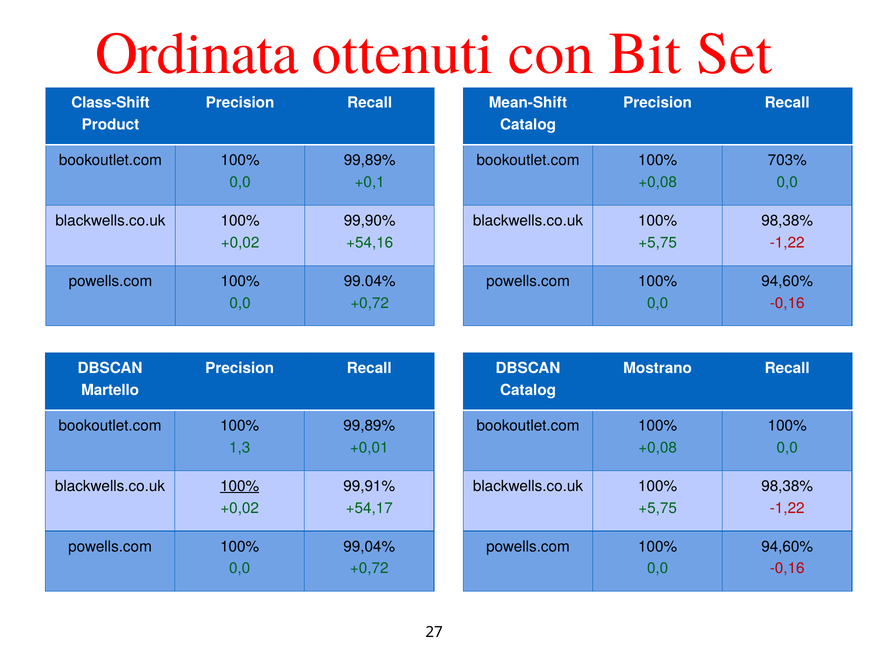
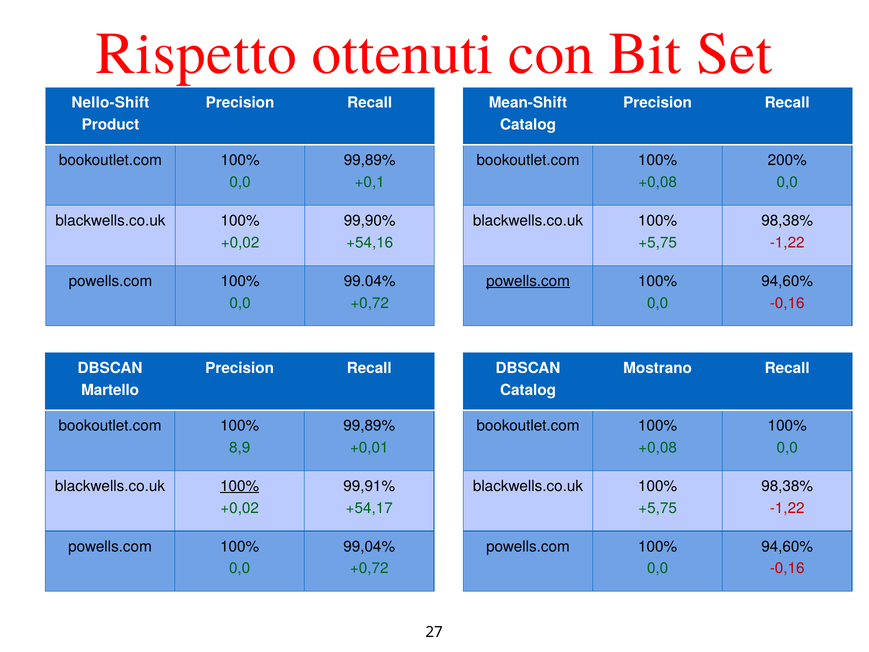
Ordinata: Ordinata -> Rispetto
Class-Shift: Class-Shift -> Nello-Shift
703%: 703% -> 200%
powells.com at (528, 281) underline: none -> present
1,3: 1,3 -> 8,9
